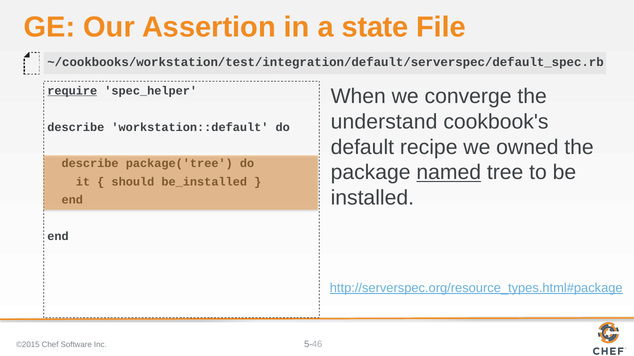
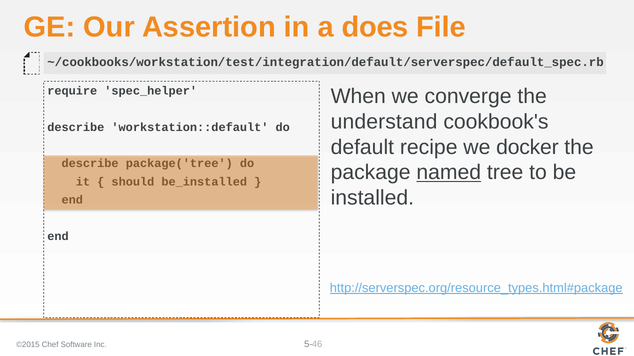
state: state -> does
require underline: present -> none
owned: owned -> docker
